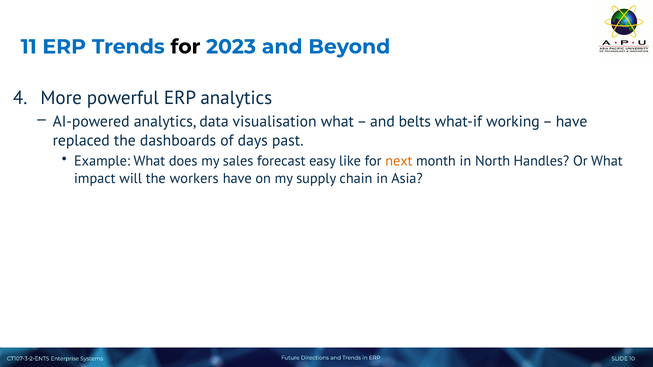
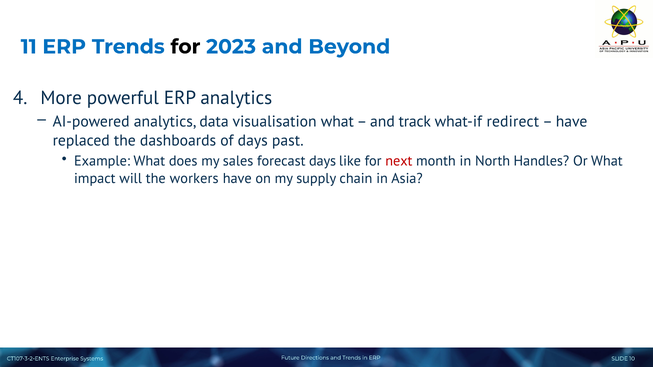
belts: belts -> track
working: working -> redirect
forecast easy: easy -> days
next colour: orange -> red
